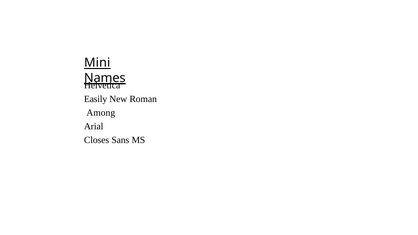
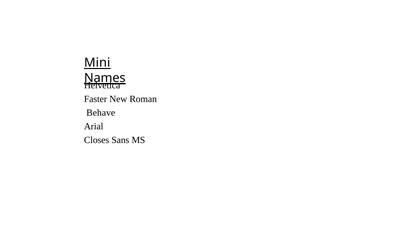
Easily: Easily -> Faster
Among: Among -> Behave
